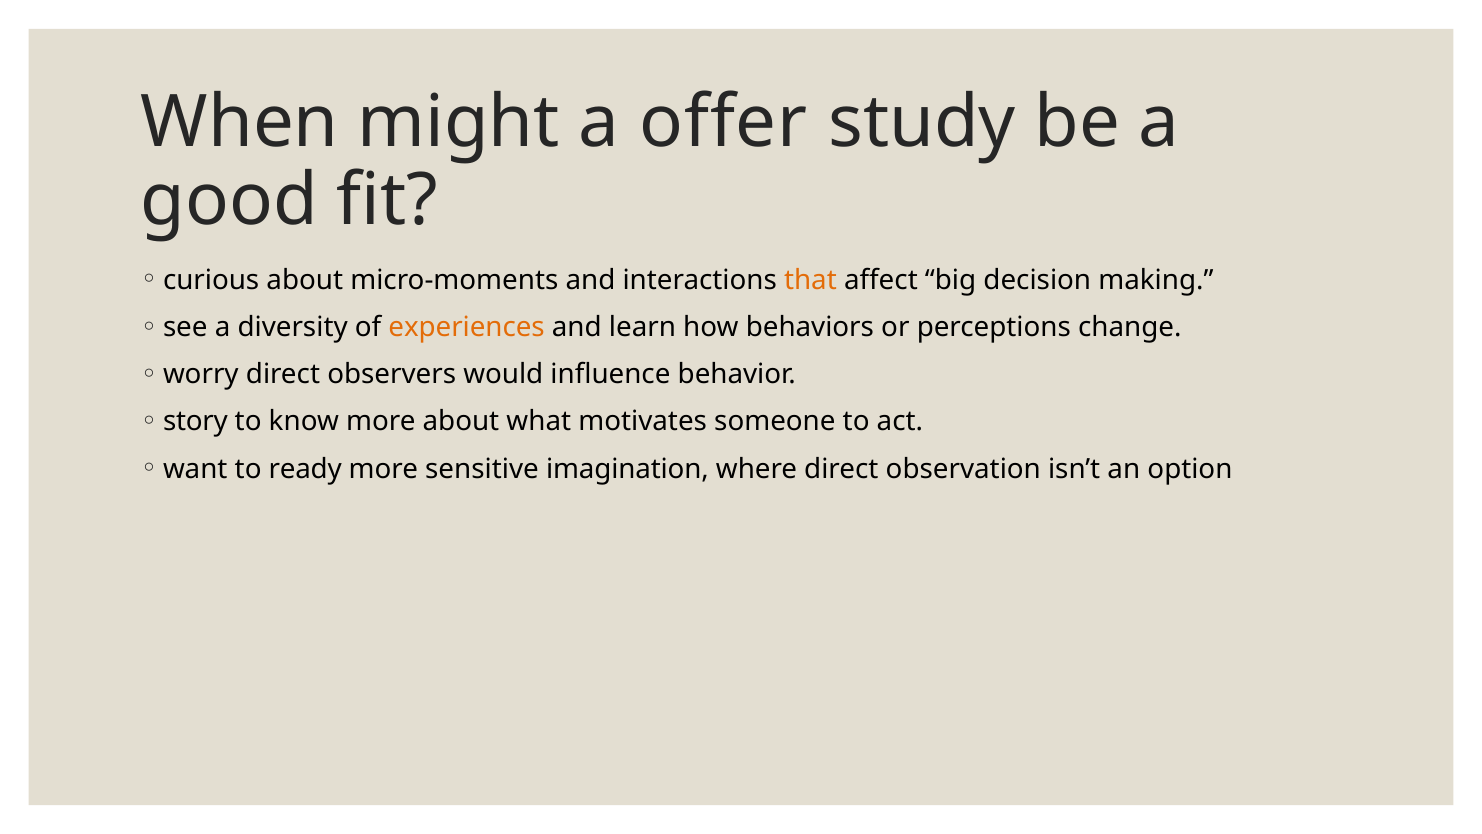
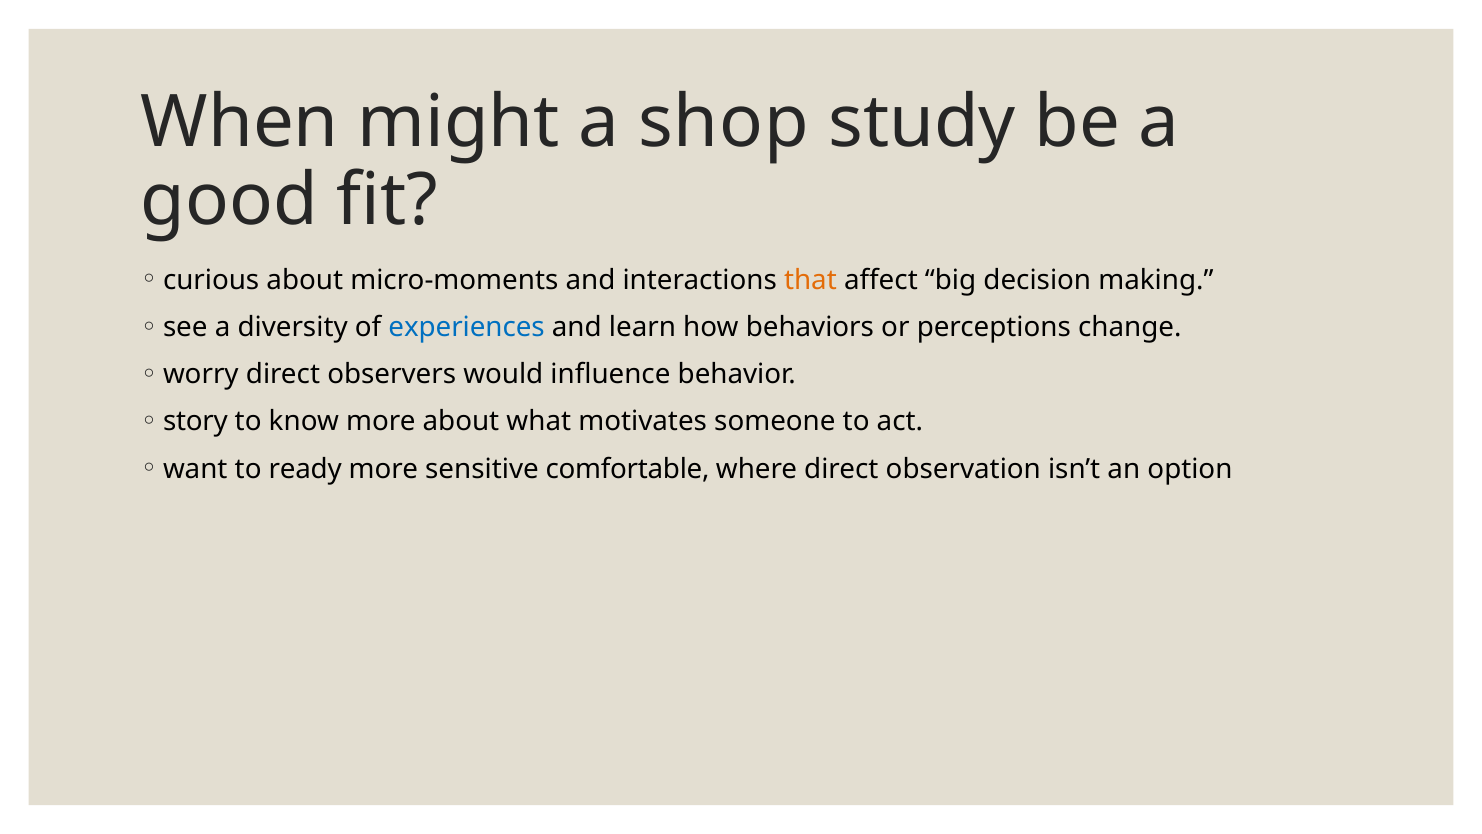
offer: offer -> shop
experiences colour: orange -> blue
imagination: imagination -> comfortable
